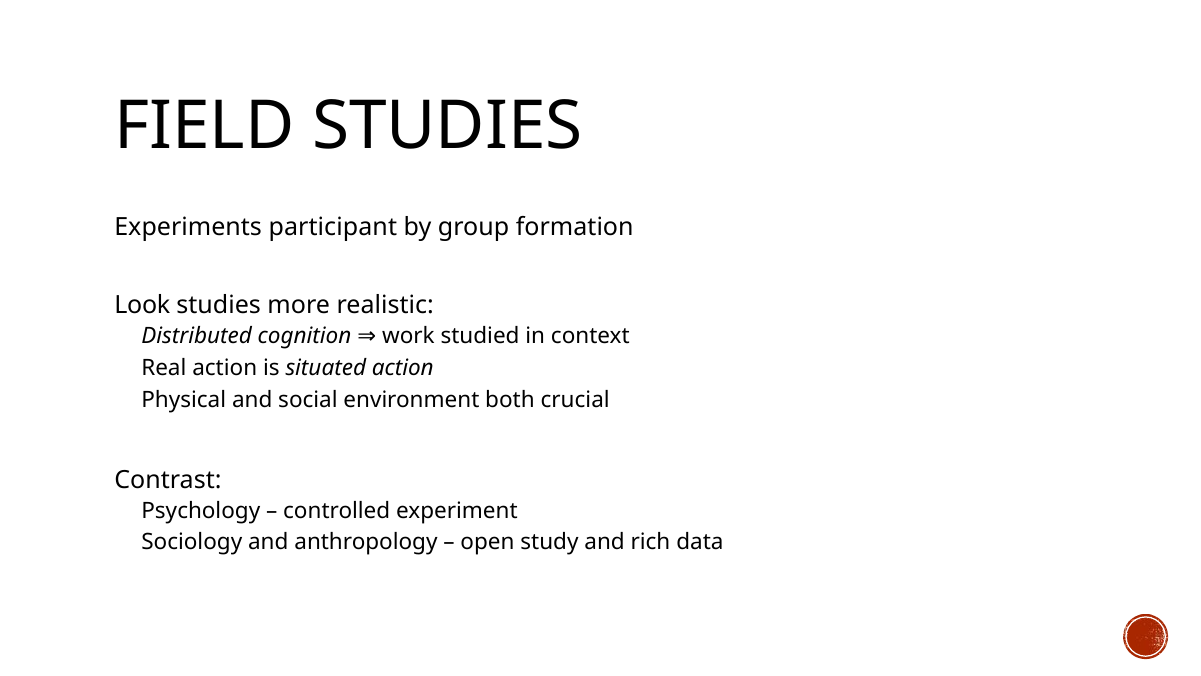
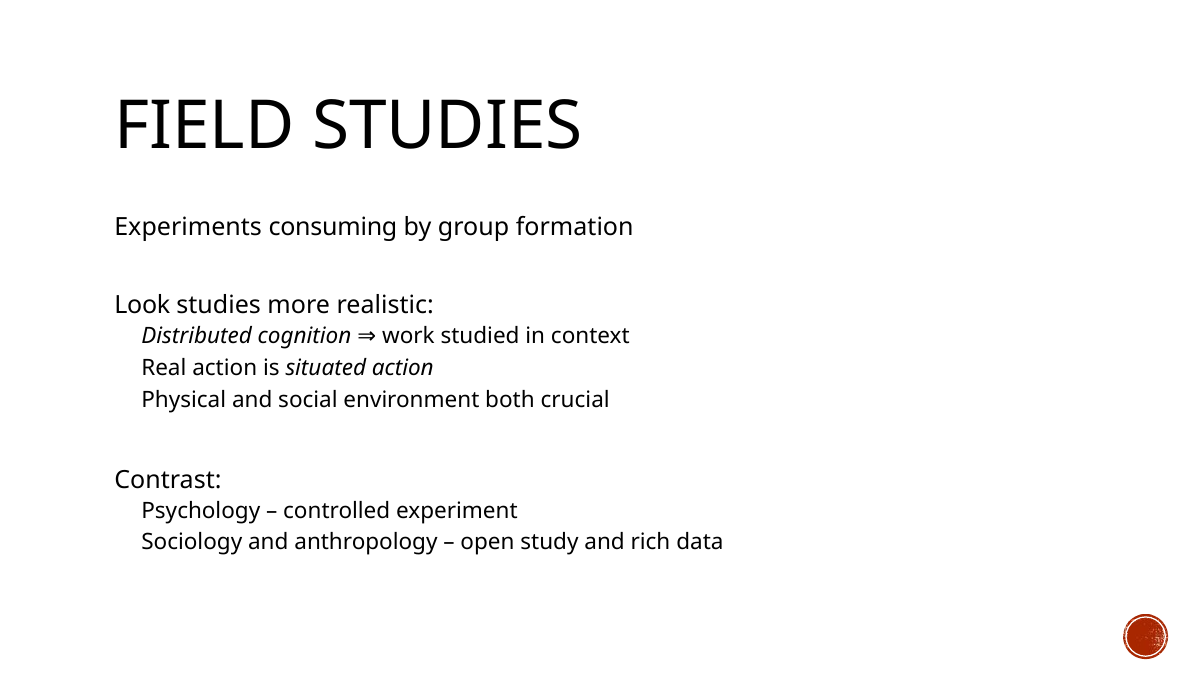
participant: participant -> consuming
